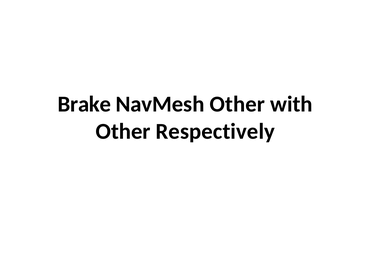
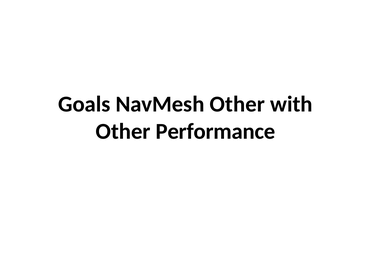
Brake: Brake -> Goals
Respectively: Respectively -> Performance
